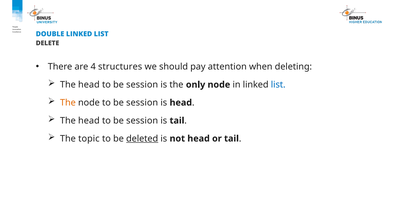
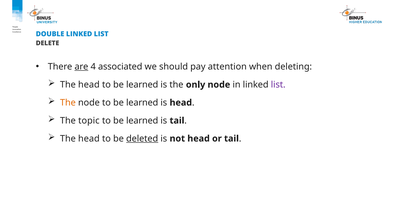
are underline: none -> present
structures: structures -> associated
session at (142, 85): session -> learned
list at (278, 85) colour: blue -> purple
node to be session: session -> learned
head at (89, 121): head -> topic
session at (142, 121): session -> learned
topic at (89, 139): topic -> head
